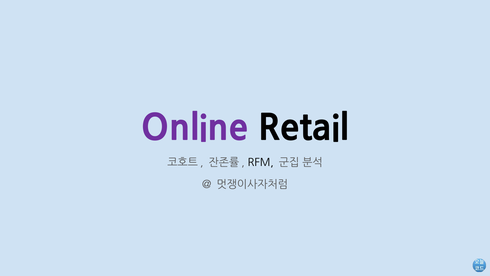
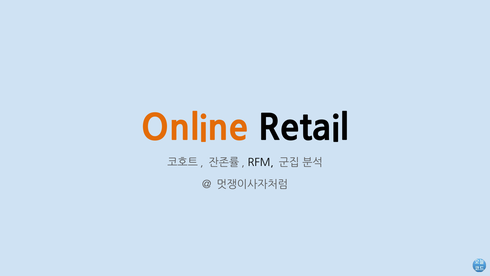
Online colour: purple -> orange
